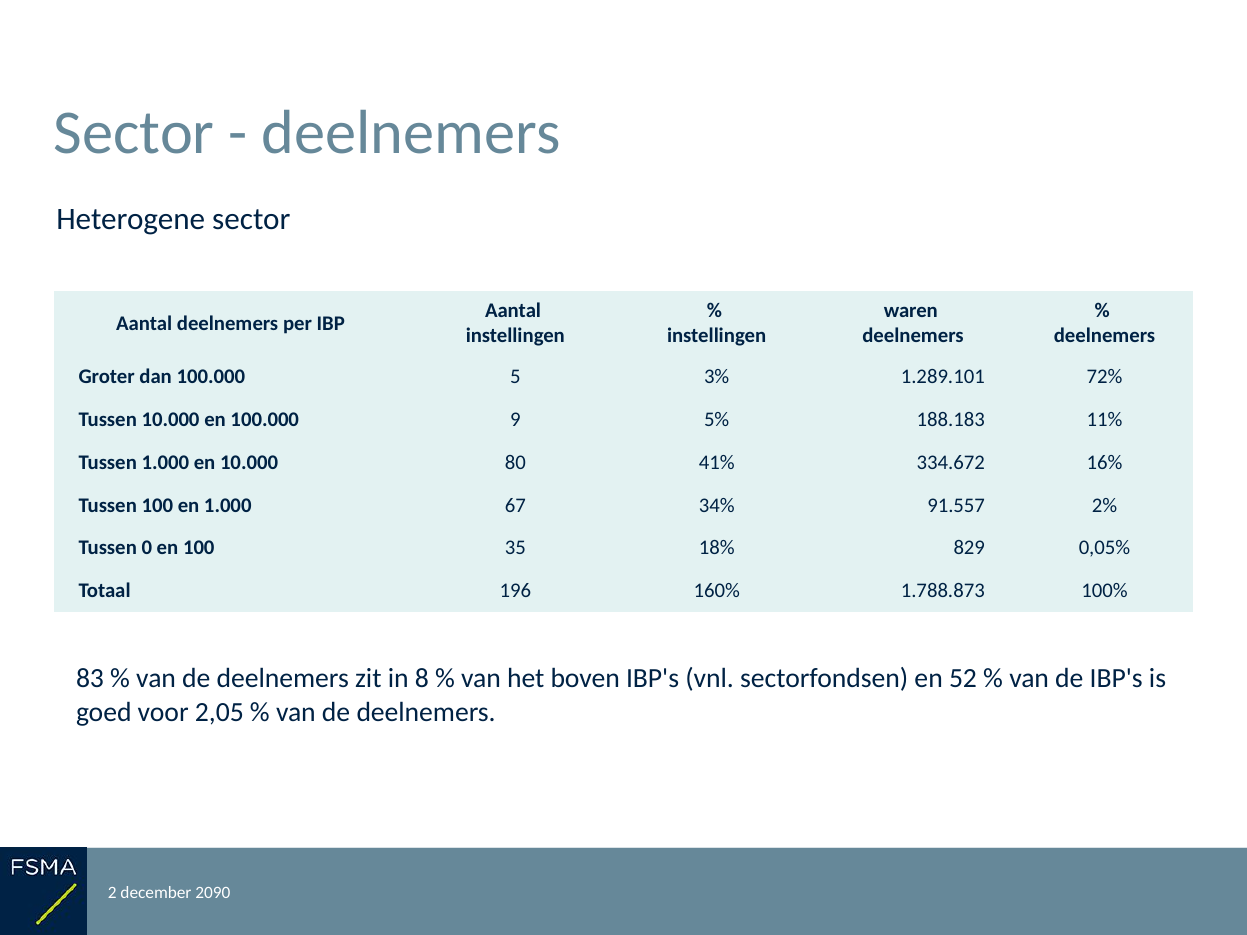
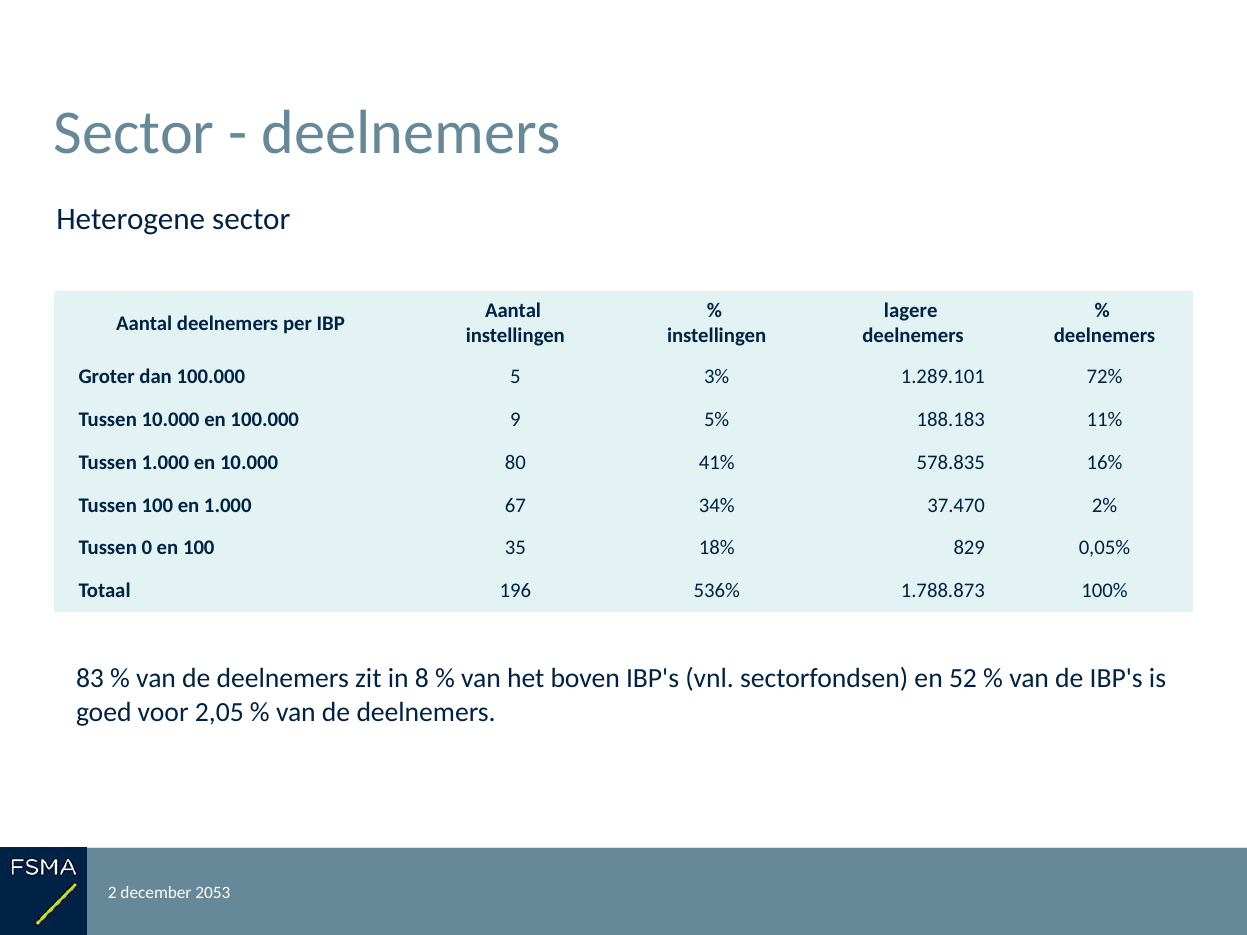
waren: waren -> lagere
334.672: 334.672 -> 578.835
91.557: 91.557 -> 37.470
160%: 160% -> 536%
2090: 2090 -> 2053
